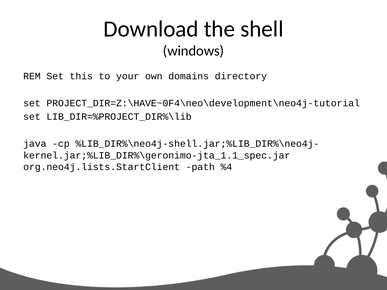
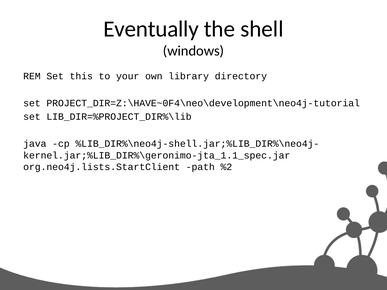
Download: Download -> Eventually
domains: domains -> library
%4: %4 -> %2
